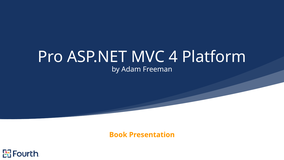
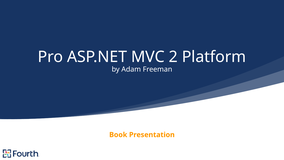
4: 4 -> 2
